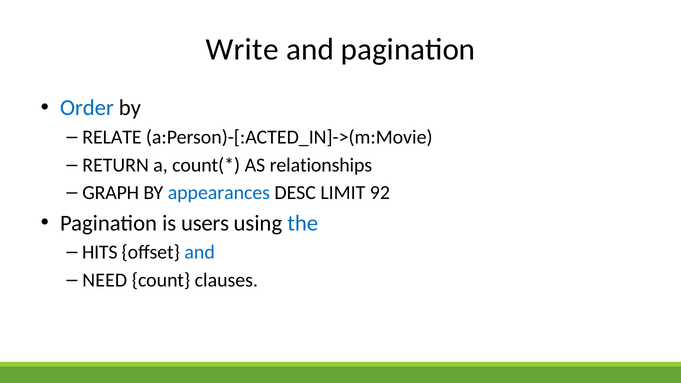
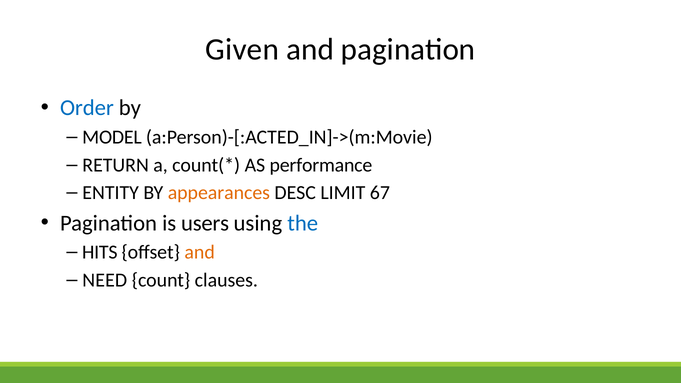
Write: Write -> Given
RELATE: RELATE -> MODEL
relationships: relationships -> performance
GRAPH: GRAPH -> ENTITY
appearances colour: blue -> orange
92: 92 -> 67
and at (200, 252) colour: blue -> orange
